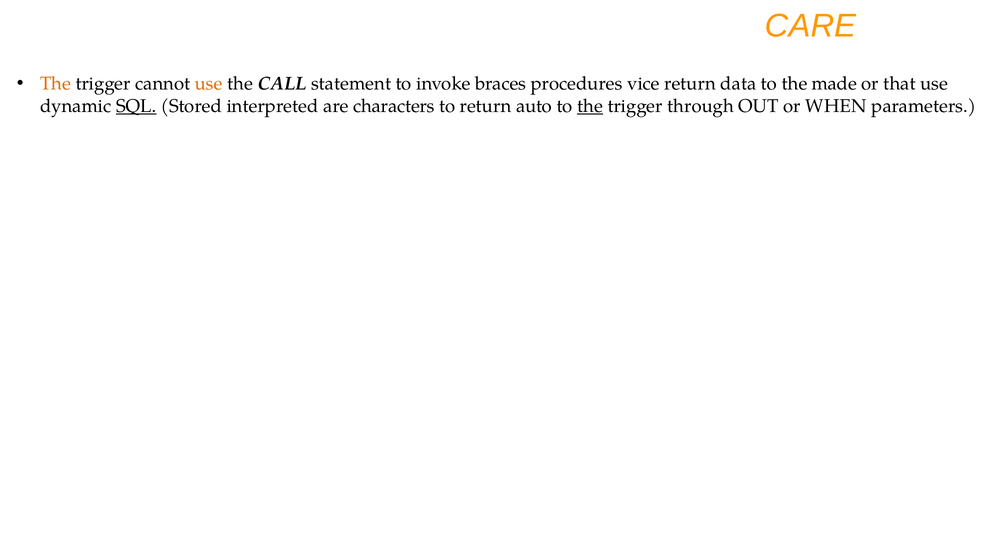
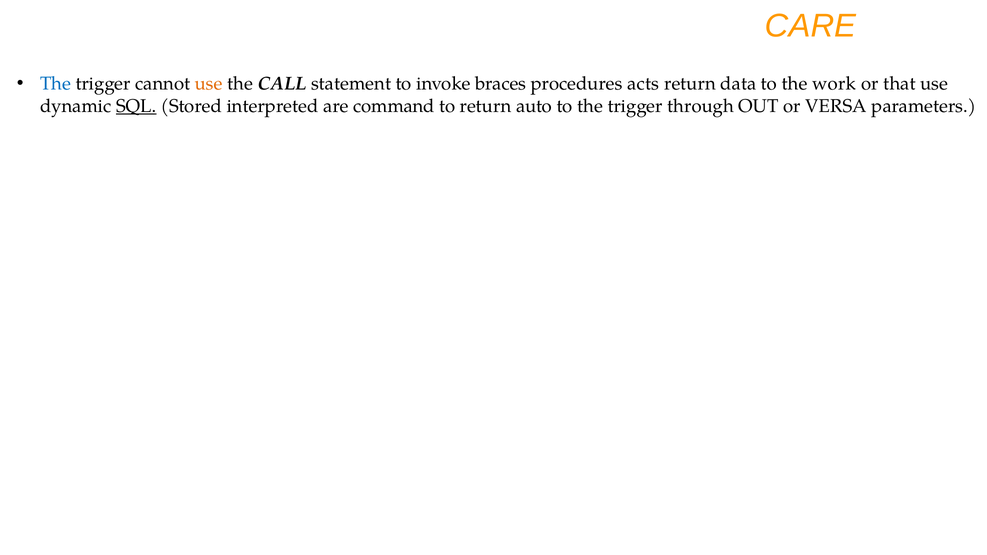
The at (56, 84) colour: orange -> blue
vice: vice -> acts
made: made -> work
characters: characters -> command
the at (590, 106) underline: present -> none
WHEN: WHEN -> VERSA
